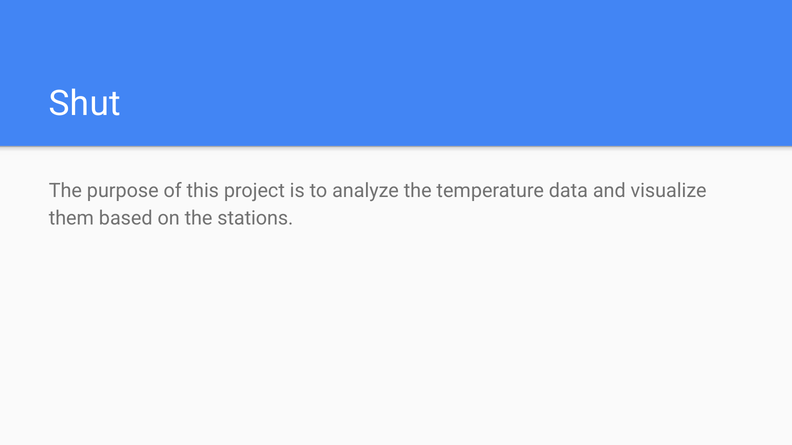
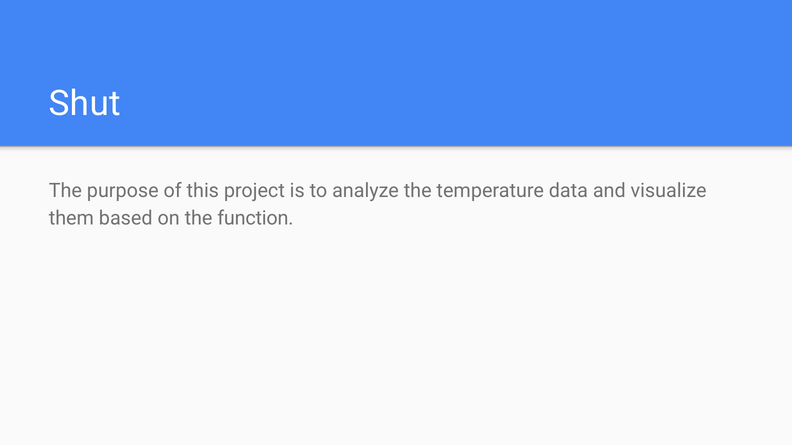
stations: stations -> function
